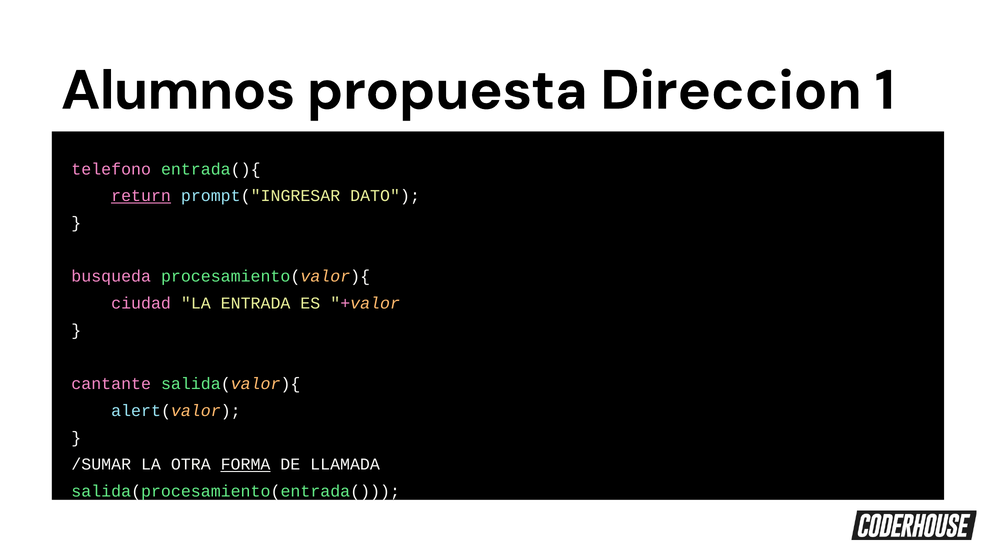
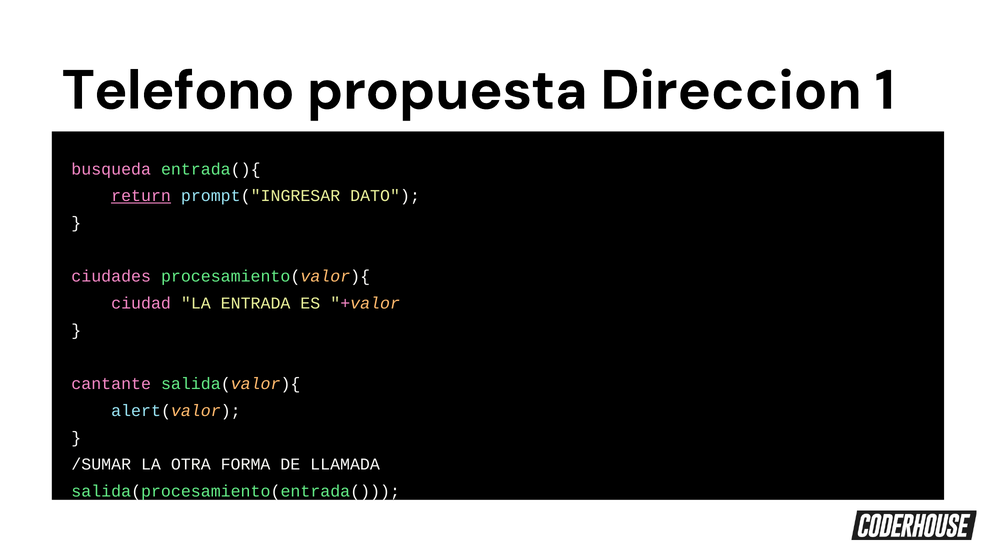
Alumnos: Alumnos -> Telefono
telefono: telefono -> busqueda
busqueda: busqueda -> ciudades
FORMA underline: present -> none
